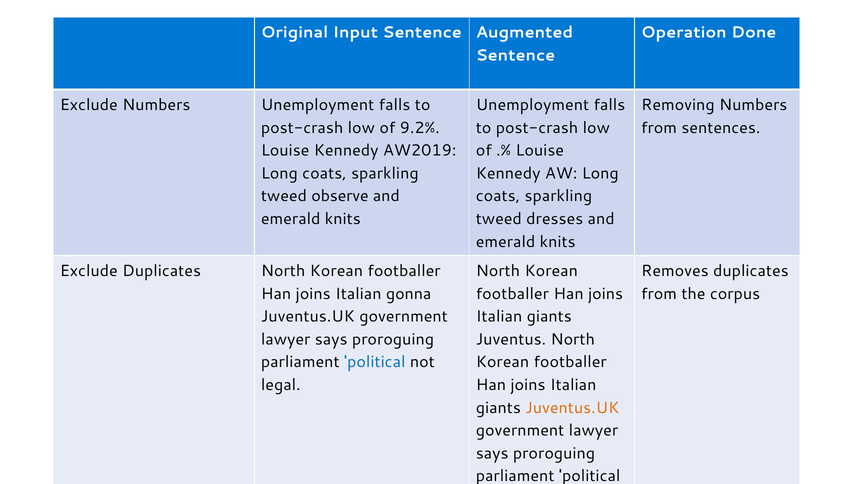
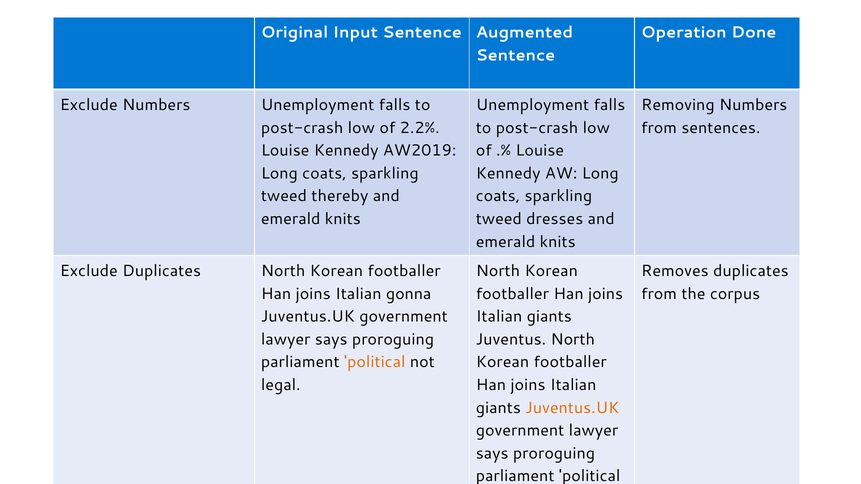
9.2%: 9.2% -> 2.2%
observe: observe -> thereby
political at (375, 362) colour: blue -> orange
